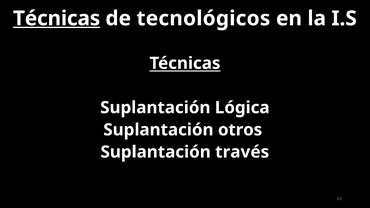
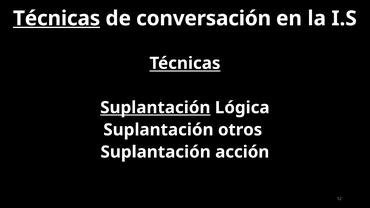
tecnológicos: tecnológicos -> conversación
Suplantación at (155, 108) underline: none -> present
través: través -> acción
